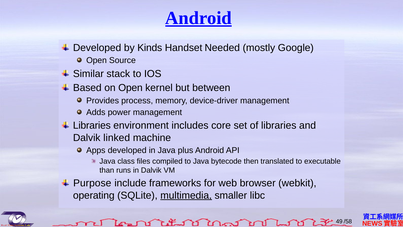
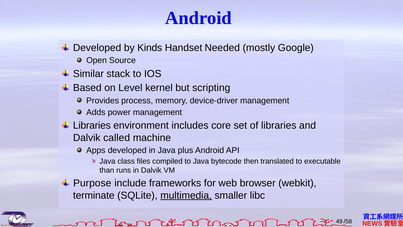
Android at (199, 18) underline: present -> none
on Open: Open -> Level
between: between -> scripting
linked: linked -> called
operating: operating -> terminate
